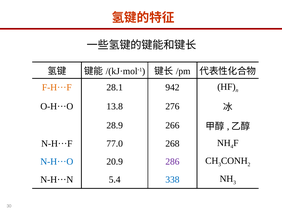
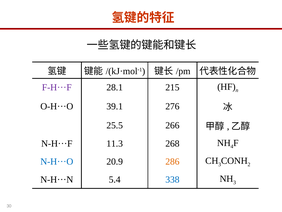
F-H···F colour: orange -> purple
942: 942 -> 215
13.8: 13.8 -> 39.1
28.9: 28.9 -> 25.5
77.0: 77.0 -> 11.3
286 colour: purple -> orange
